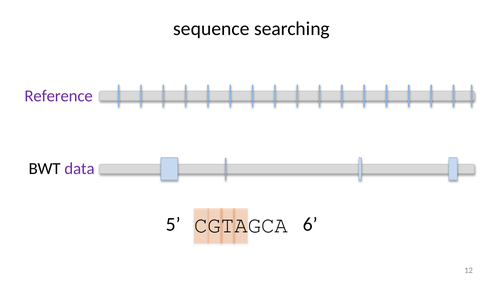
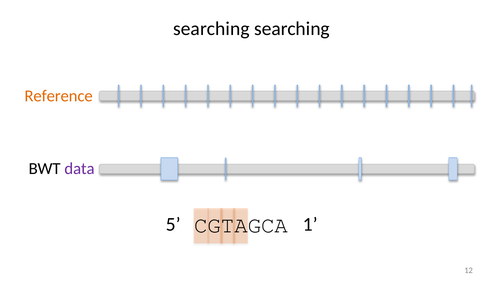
sequence at (211, 29): sequence -> searching
Reference colour: purple -> orange
6: 6 -> 1
